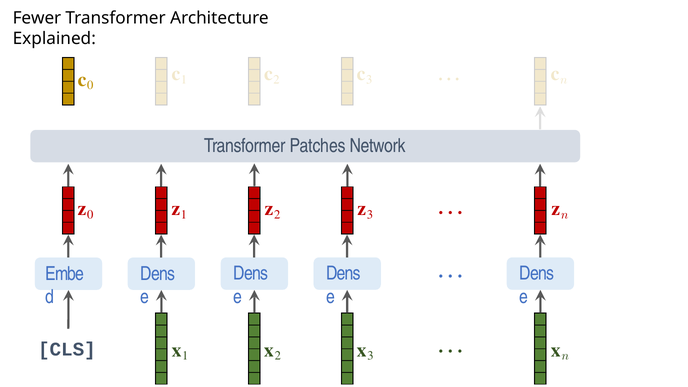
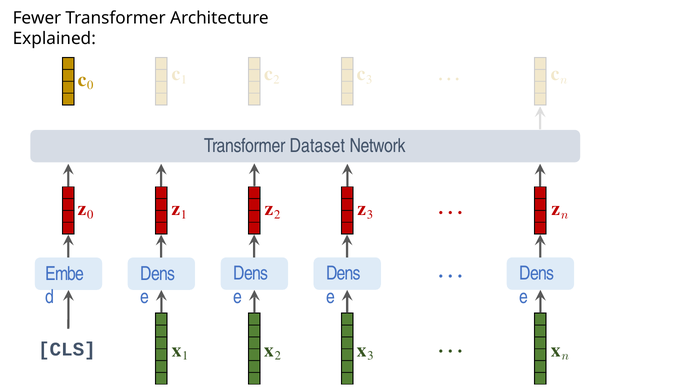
Patches: Patches -> Dataset
